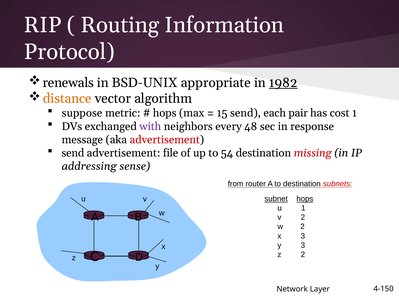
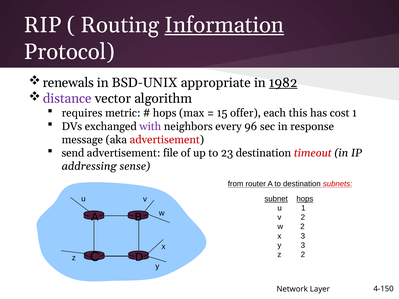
Information underline: none -> present
distance colour: orange -> purple
suppose: suppose -> requires
15 send: send -> offer
pair: pair -> this
48: 48 -> 96
54: 54 -> 23
missing: missing -> timeout
